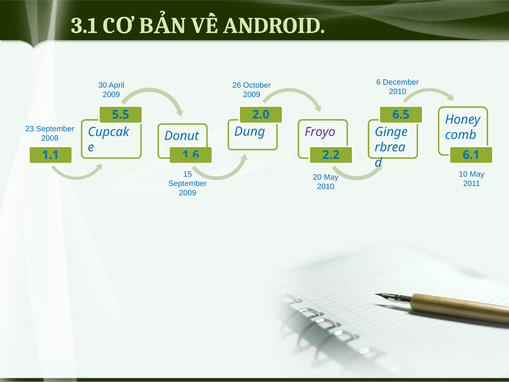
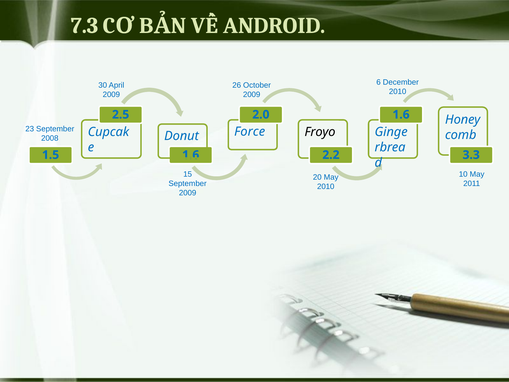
3.1: 3.1 -> 7.3
5.5: 5.5 -> 2.5
6.5 at (401, 115): 6.5 -> 1.6
Froyo colour: purple -> black
Dung: Dung -> Force
1.1: 1.1 -> 1.5
6.1: 6.1 -> 3.3
